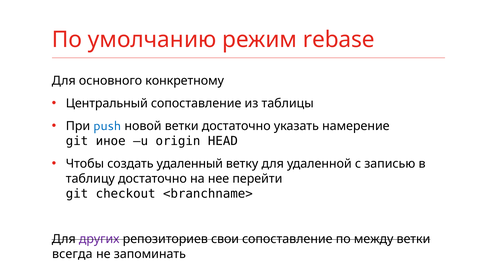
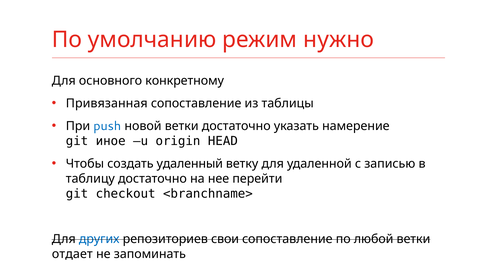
rebase: rebase -> нужно
Центральный: Центральный -> Привязанная
других colour: purple -> blue
между: между -> любой
всегда: всегда -> отдает
